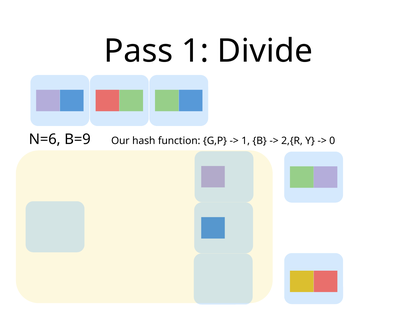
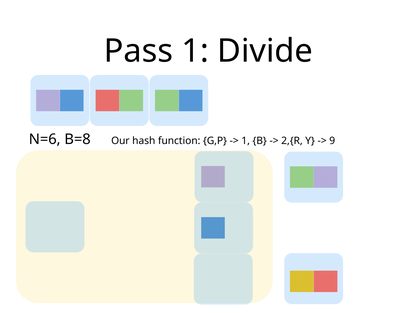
B=9: B=9 -> B=8
0: 0 -> 9
